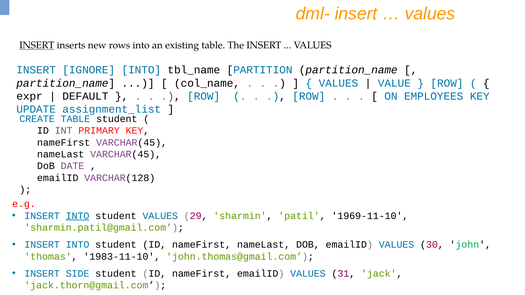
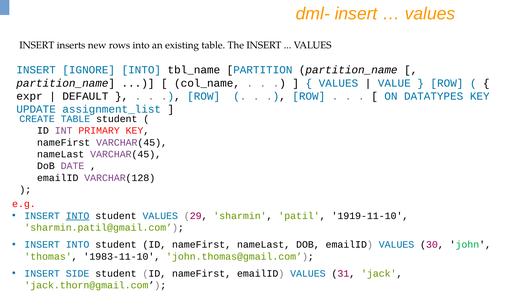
INSERT at (37, 45) underline: present -> none
EMPLOYEES: EMPLOYEES -> DATATYPES
1969-11-10: 1969-11-10 -> 1919-11-10
